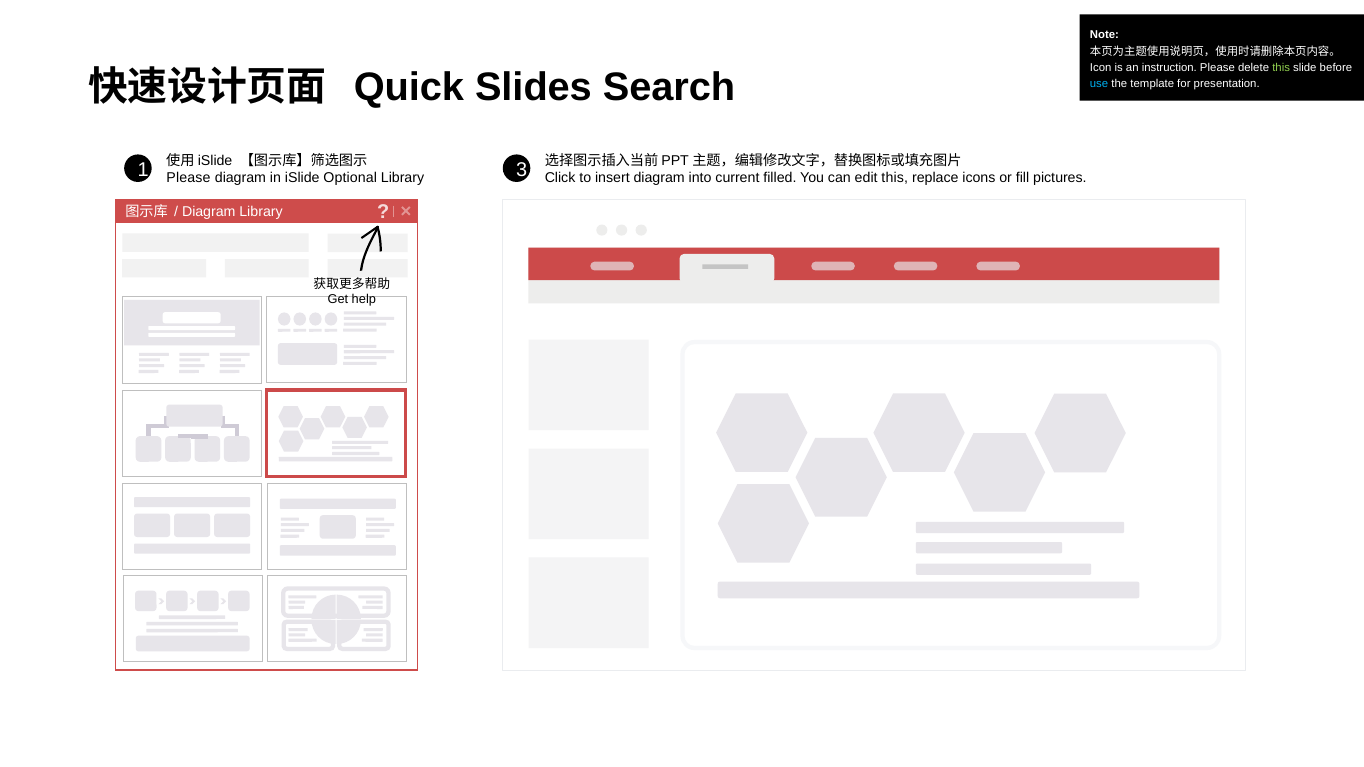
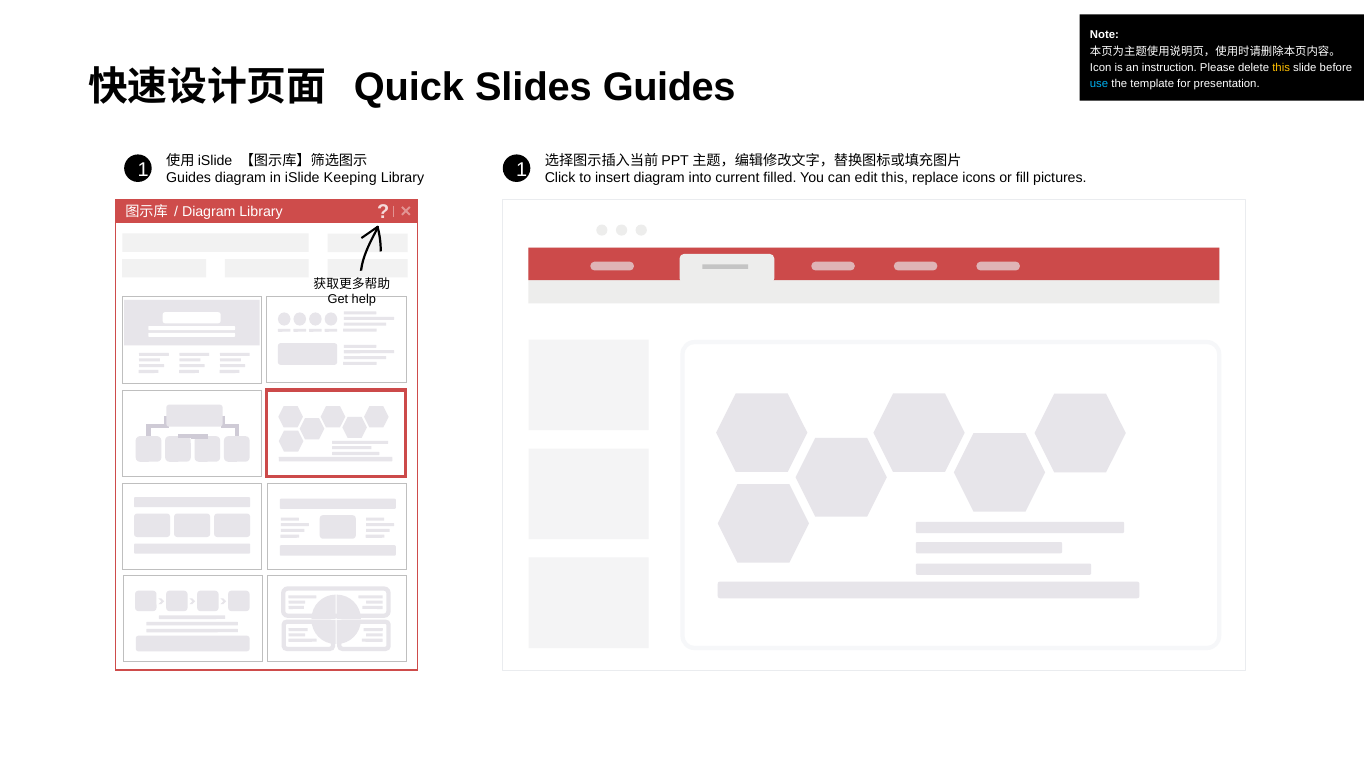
this at (1281, 68) colour: light green -> yellow
Slides Search: Search -> Guides
1 3: 3 -> 1
Please at (189, 178): Please -> Guides
Optional: Optional -> Keeping
